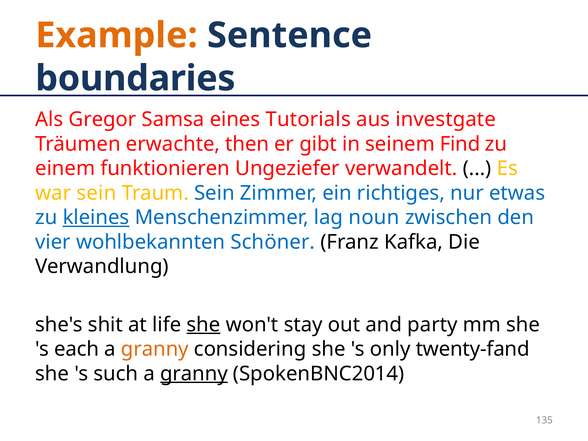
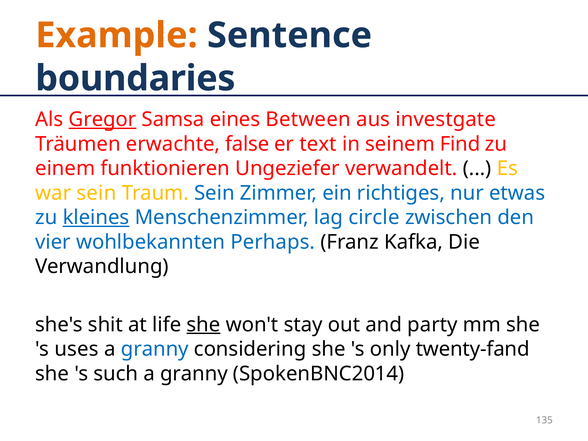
Gregor underline: none -> present
Tutorials: Tutorials -> Between
then: then -> false
gibt: gibt -> text
noun: noun -> circle
Schöner: Schöner -> Perhaps
each: each -> uses
granny at (155, 349) colour: orange -> blue
granny at (194, 374) underline: present -> none
